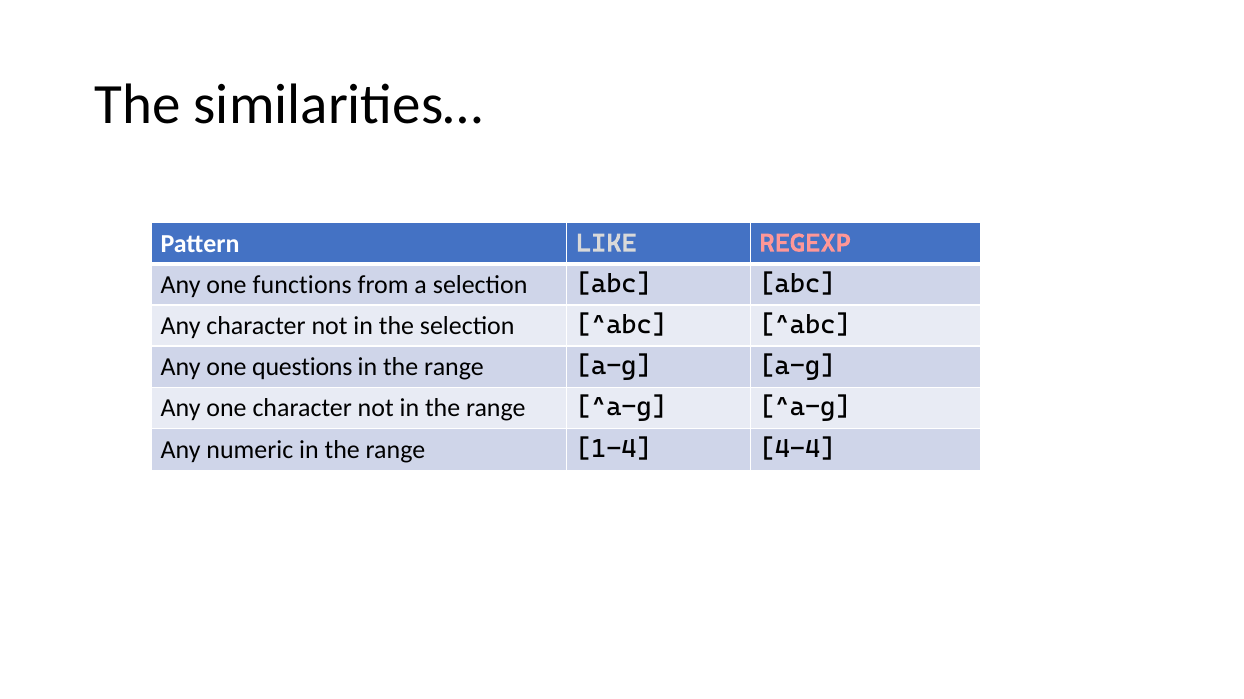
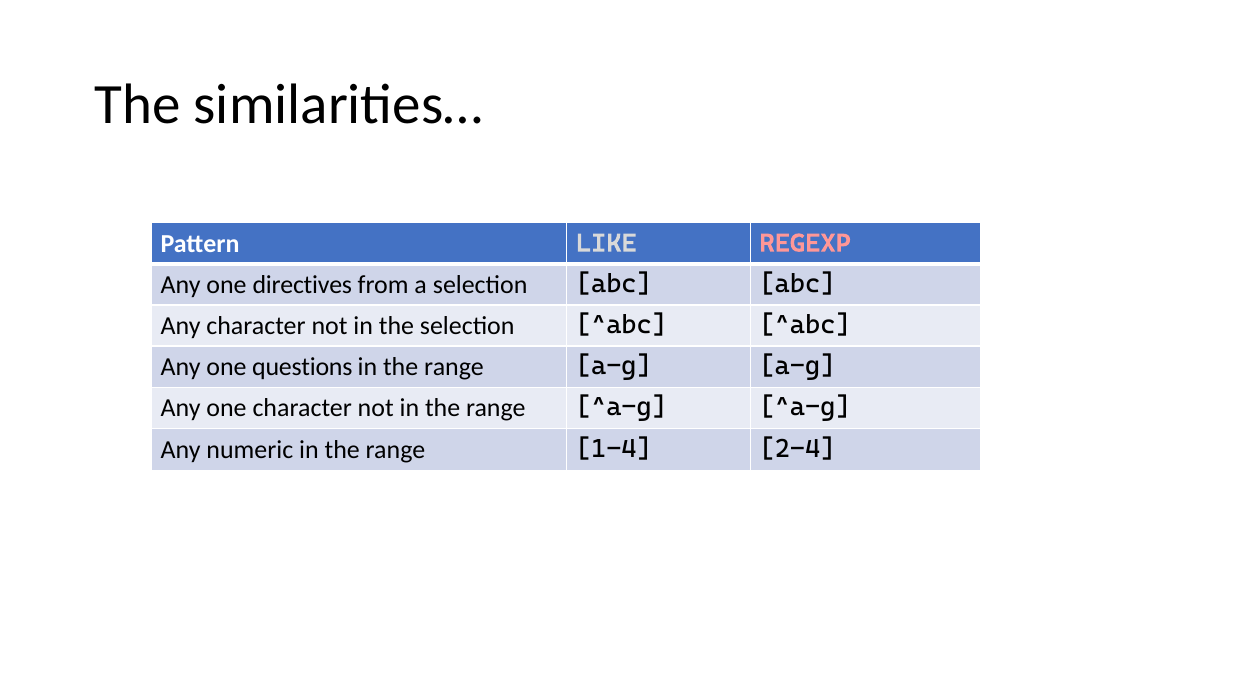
functions: functions -> directives
4-4: 4-4 -> 2-4
